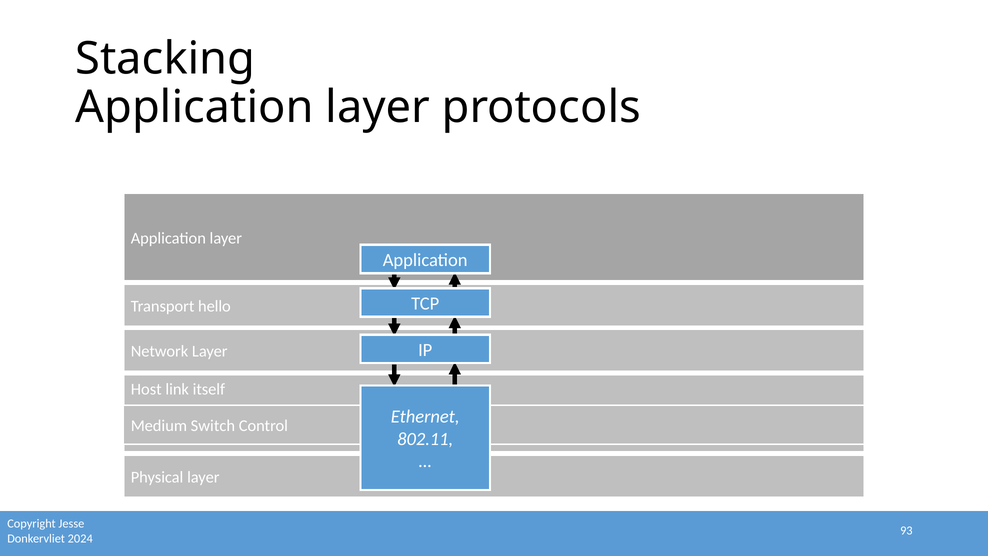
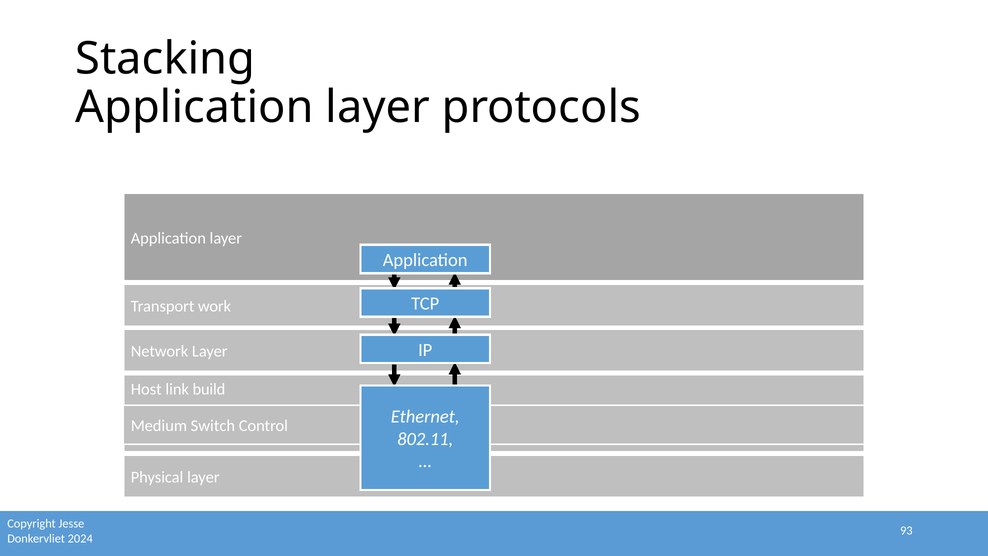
hello: hello -> work
itself: itself -> build
